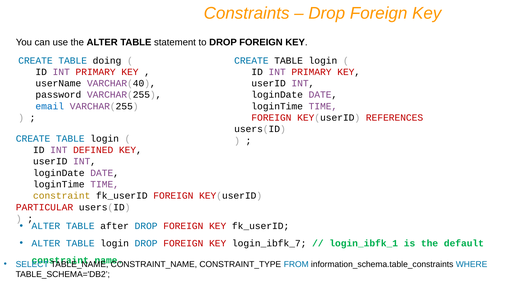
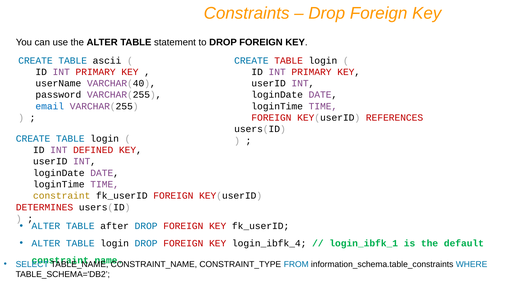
doing: doing -> ascii
TABLE at (289, 61) colour: black -> red
PARTICULAR: PARTICULAR -> DETERMINES
login_ibfk_7: login_ibfk_7 -> login_ibfk_4
